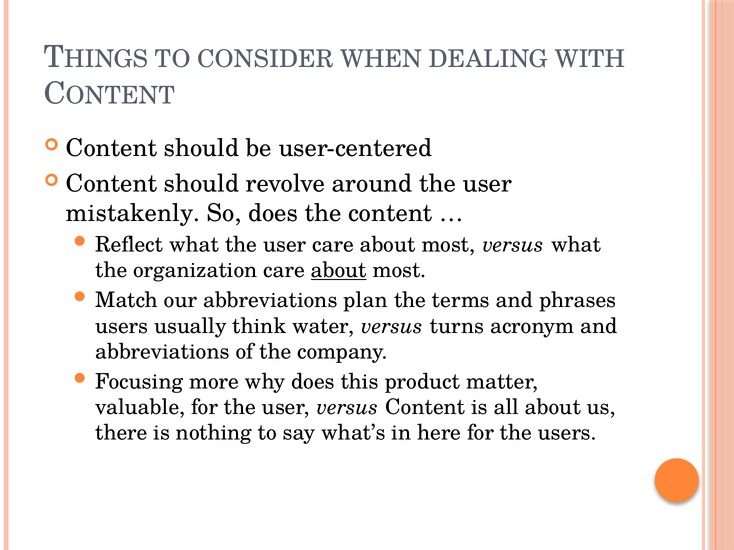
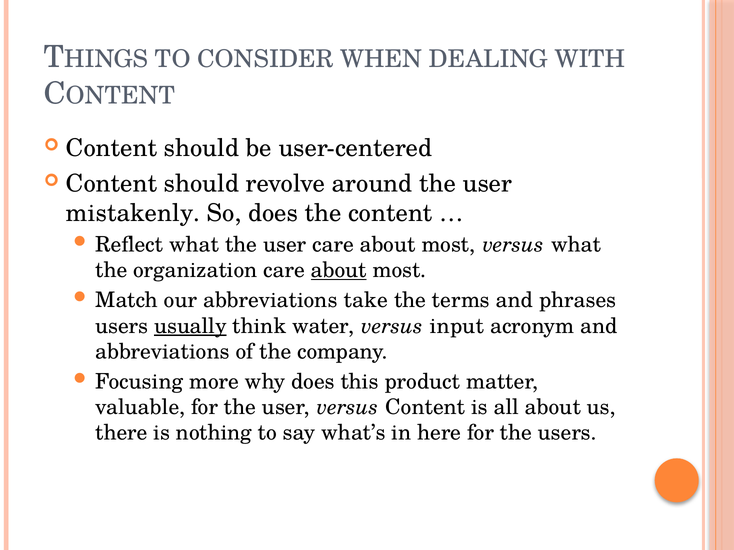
plan: plan -> take
usually underline: none -> present
turns: turns -> input
